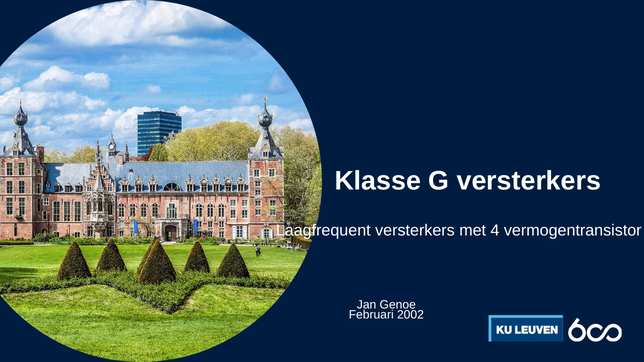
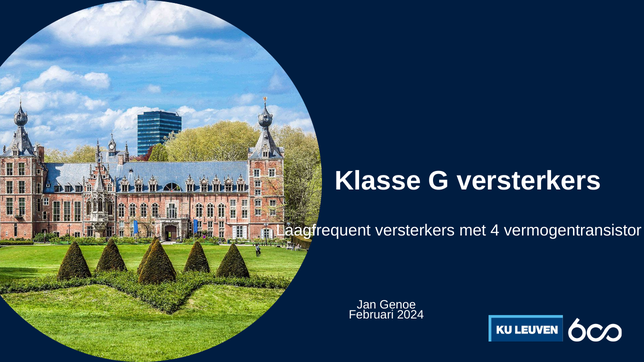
2002: 2002 -> 2024
